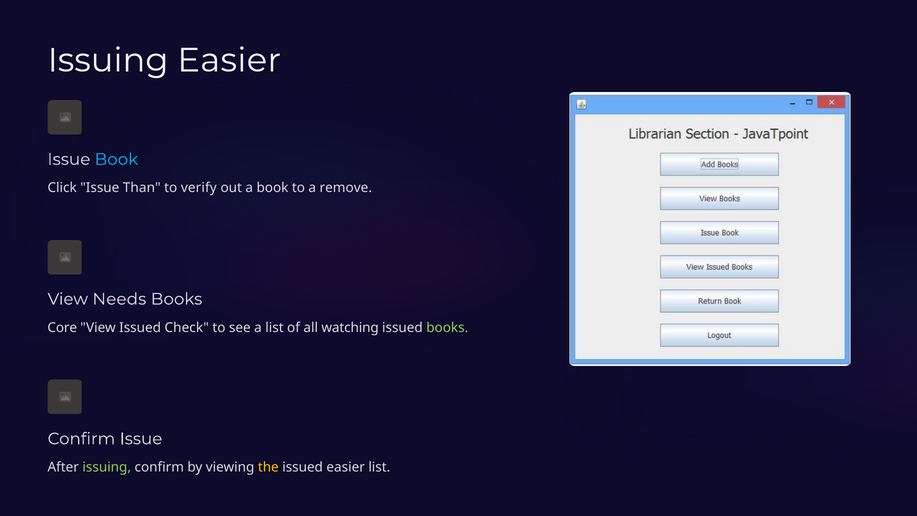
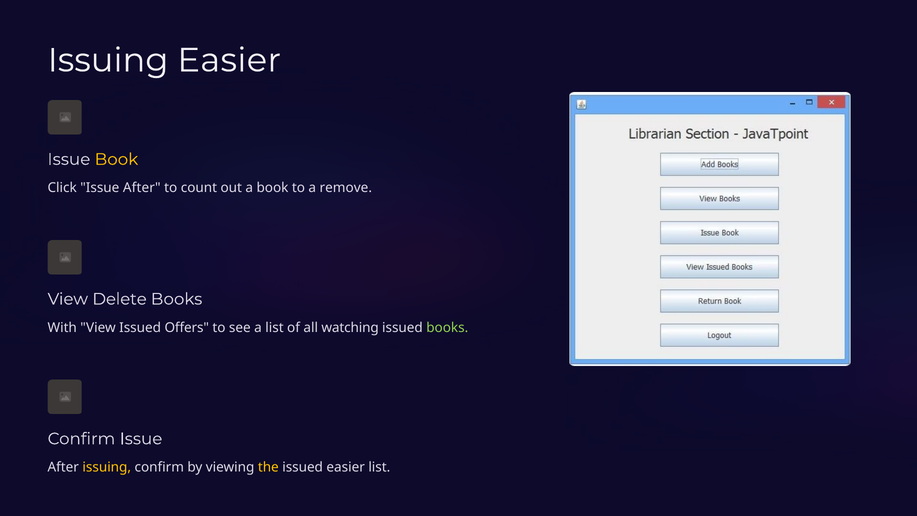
Book at (116, 159) colour: light blue -> yellow
Click Issue Than: Than -> After
verify: verify -> count
Needs: Needs -> Delete
Core: Core -> With
Check: Check -> Offers
issuing at (107, 467) colour: light green -> yellow
